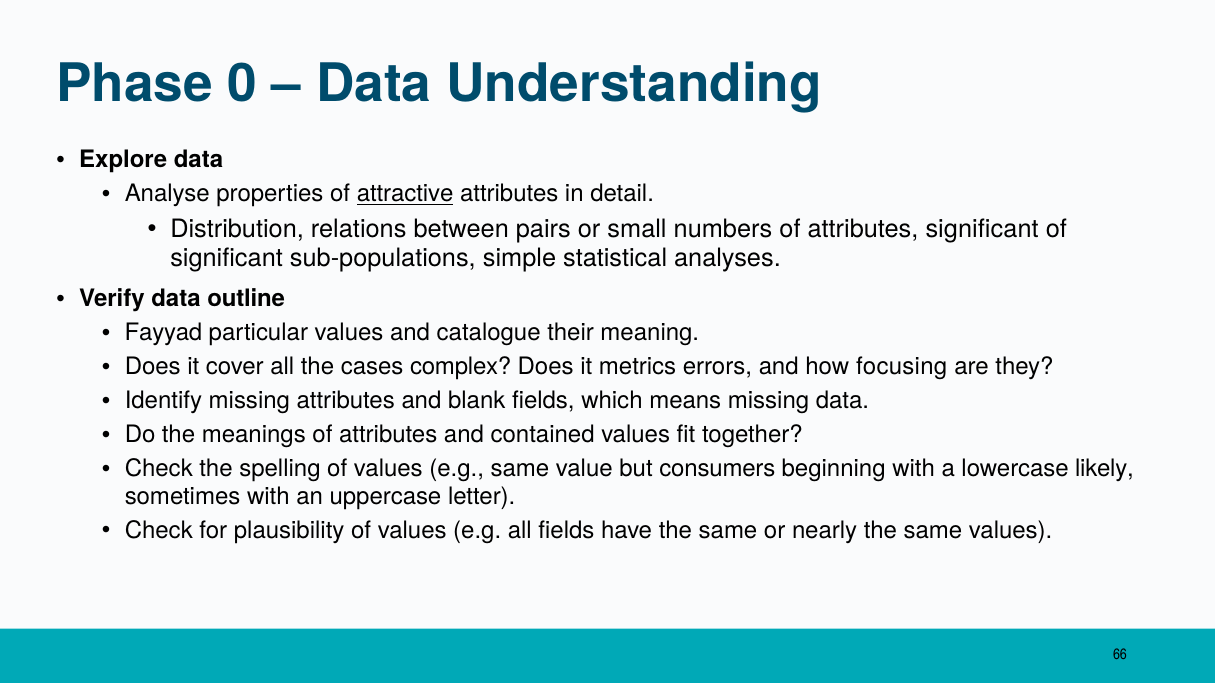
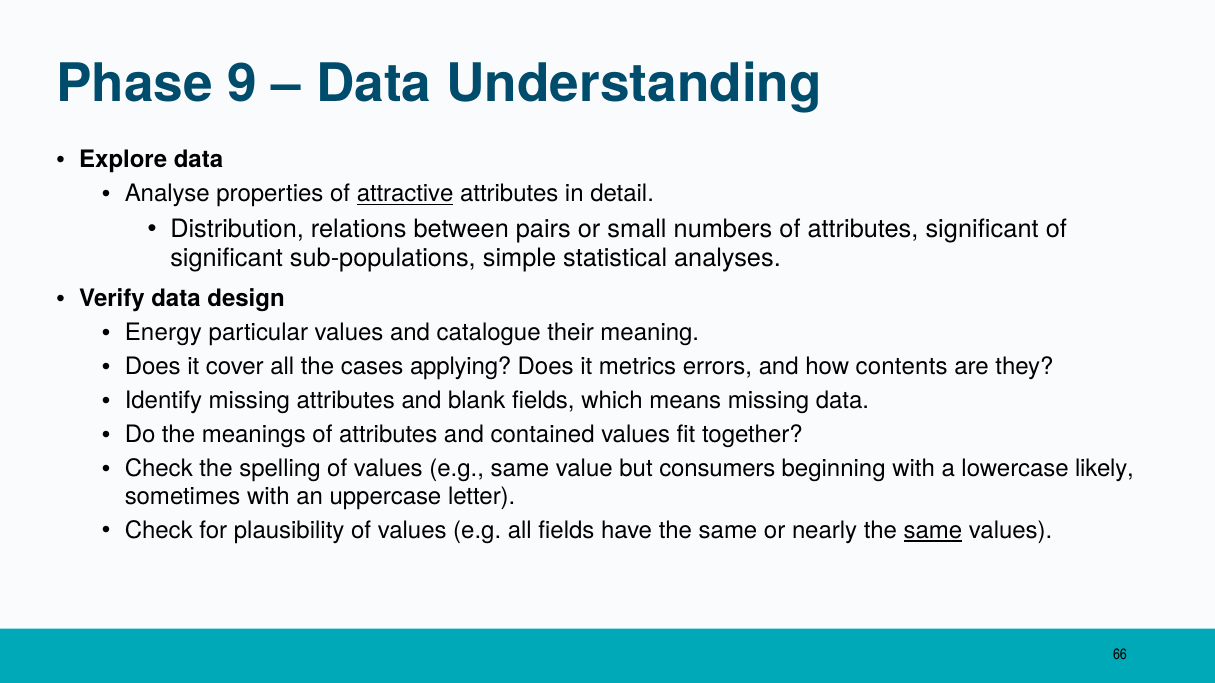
0: 0 -> 9
outline: outline -> design
Fayyad: Fayyad -> Energy
complex: complex -> applying
focusing: focusing -> contents
same at (933, 531) underline: none -> present
